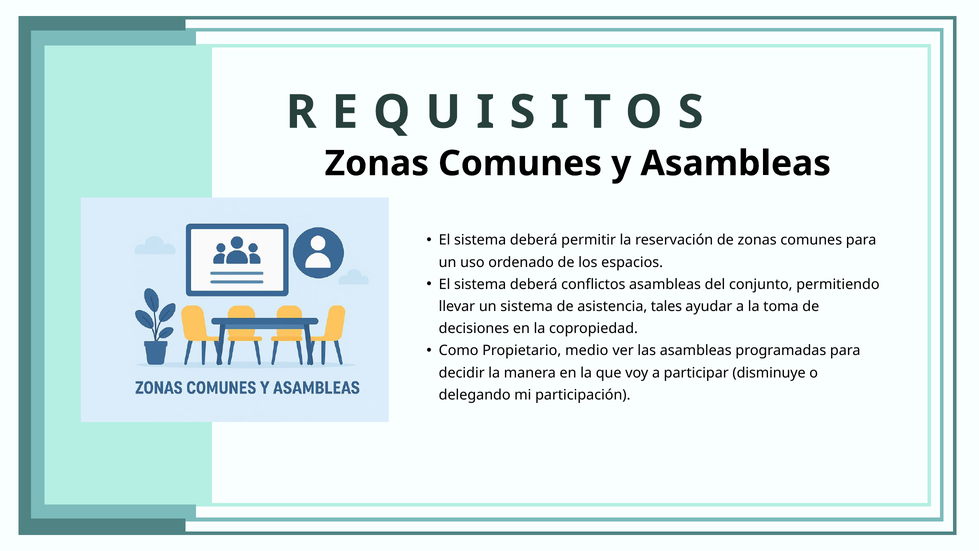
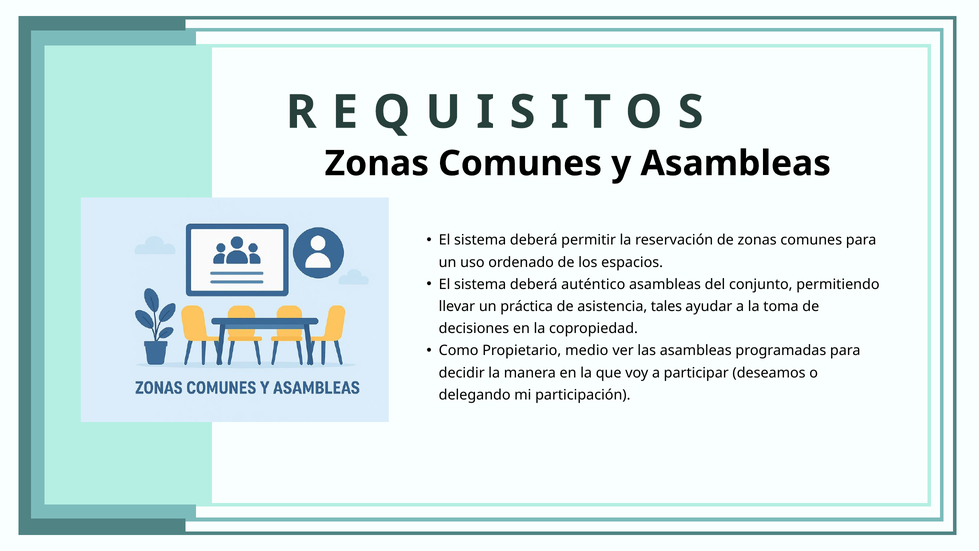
conflictos: conflictos -> auténtico
un sistema: sistema -> práctica
disminuye: disminuye -> deseamos
